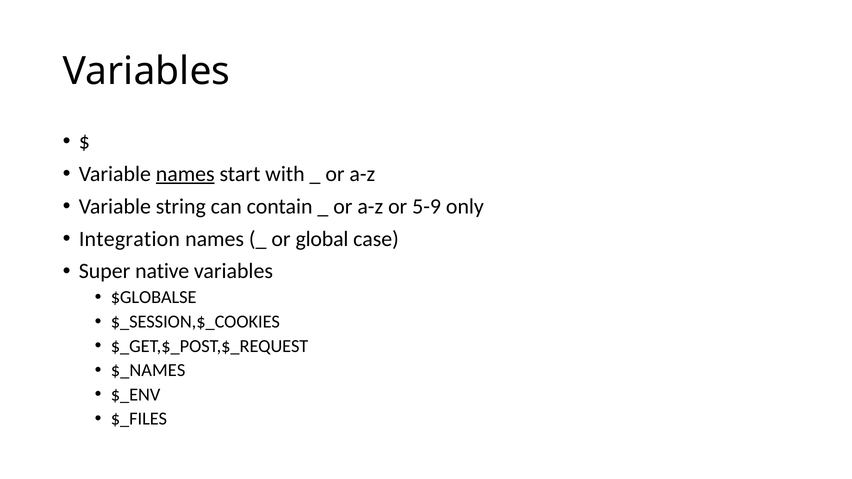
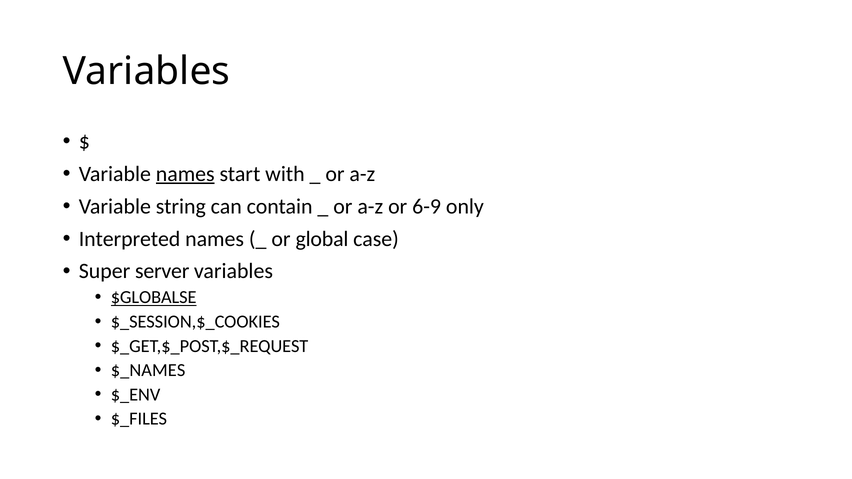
5-9: 5-9 -> 6-9
Integration: Integration -> Interpreted
native: native -> server
$GLOBALSE underline: none -> present
